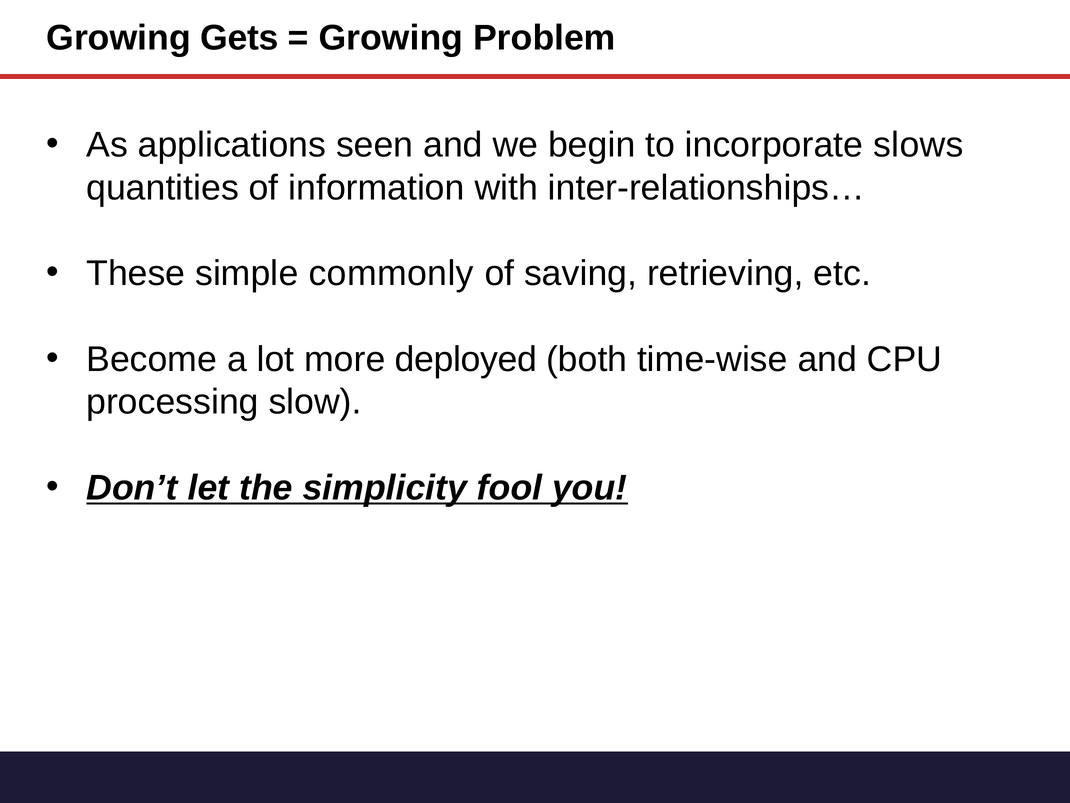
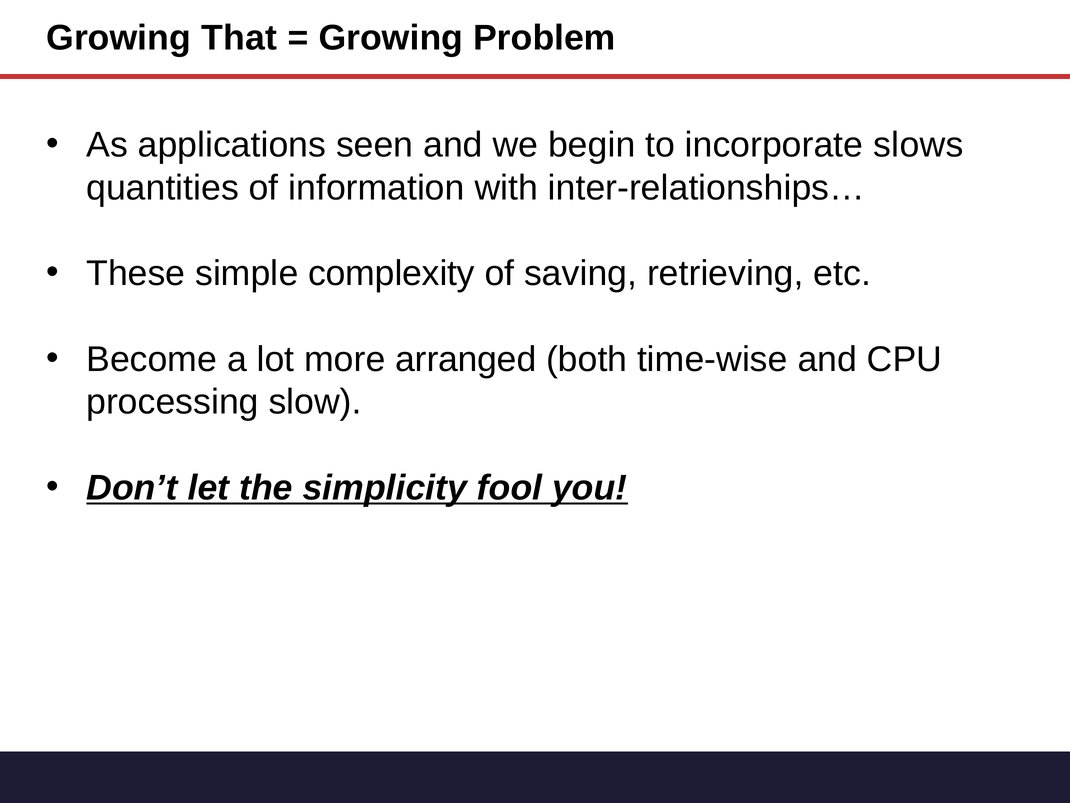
Gets: Gets -> That
commonly: commonly -> complexity
deployed: deployed -> arranged
